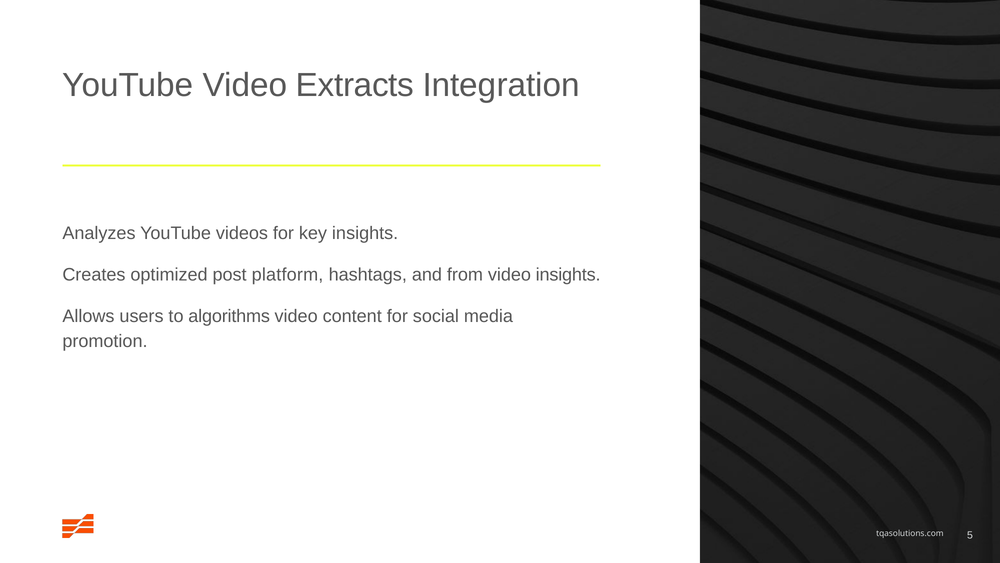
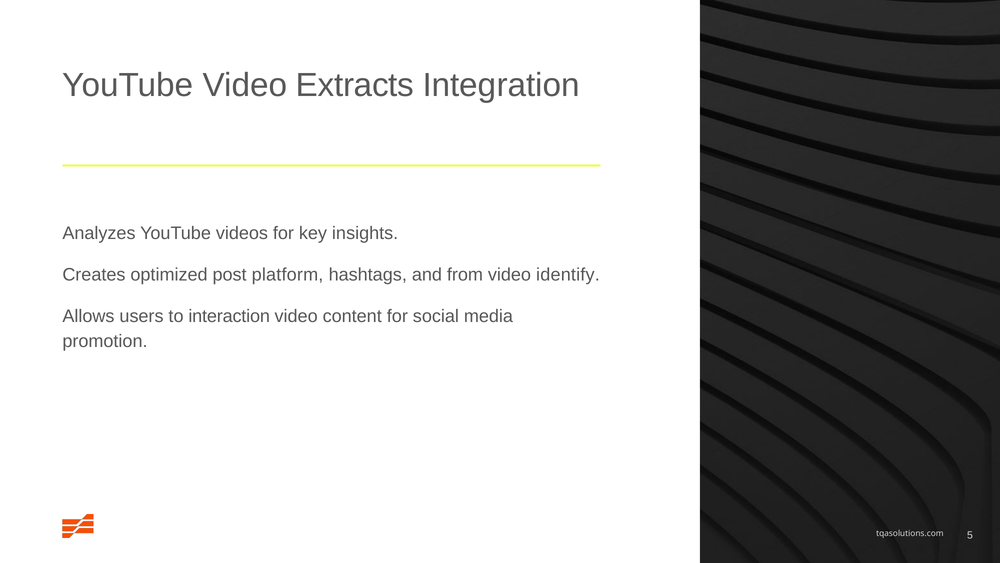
video insights: insights -> identify
algorithms: algorithms -> interaction
